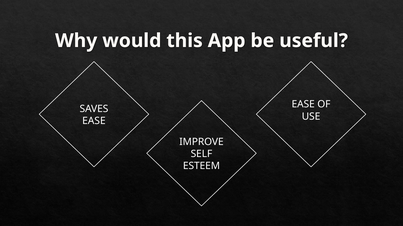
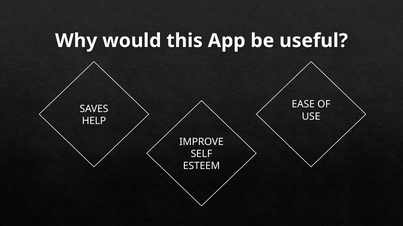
EASE at (94, 121): EASE -> HELP
